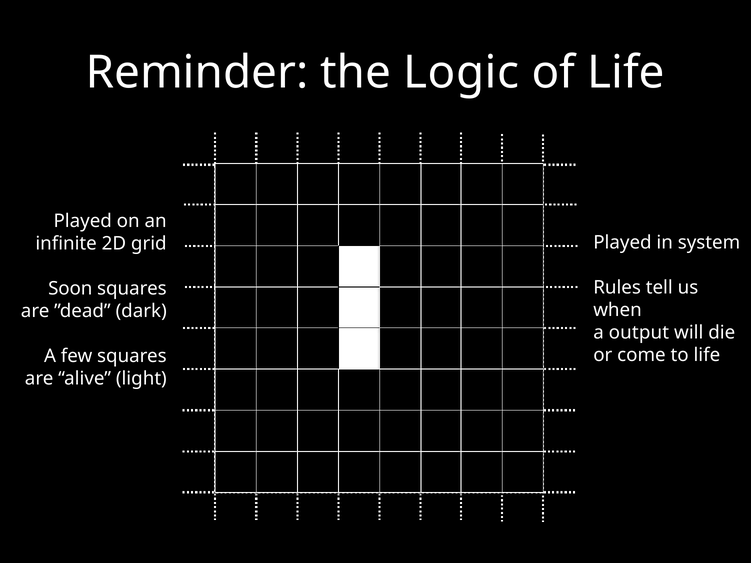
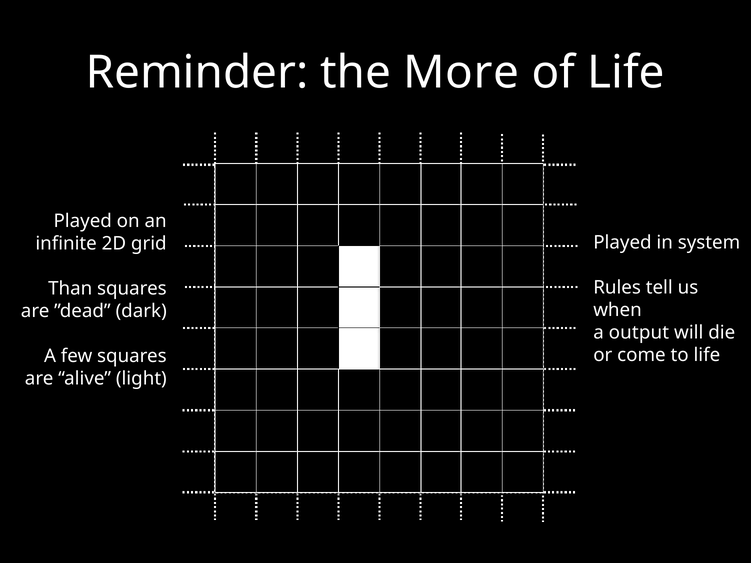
Logic: Logic -> More
Soon: Soon -> Than
